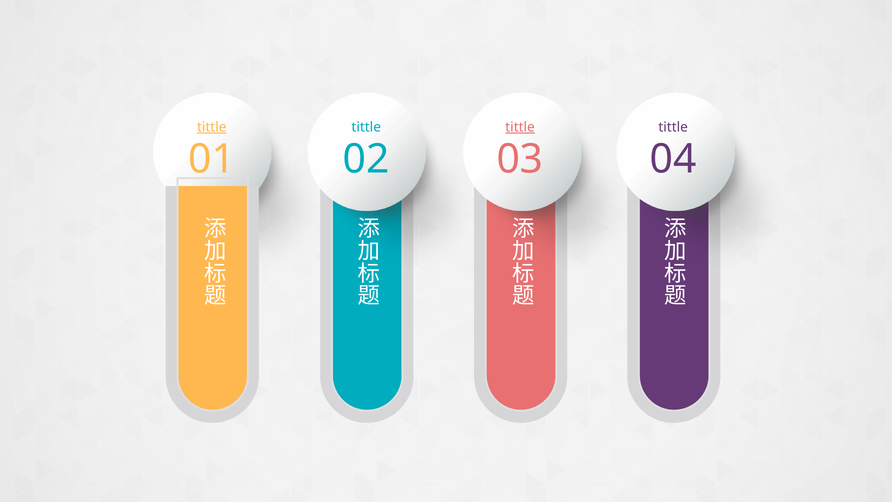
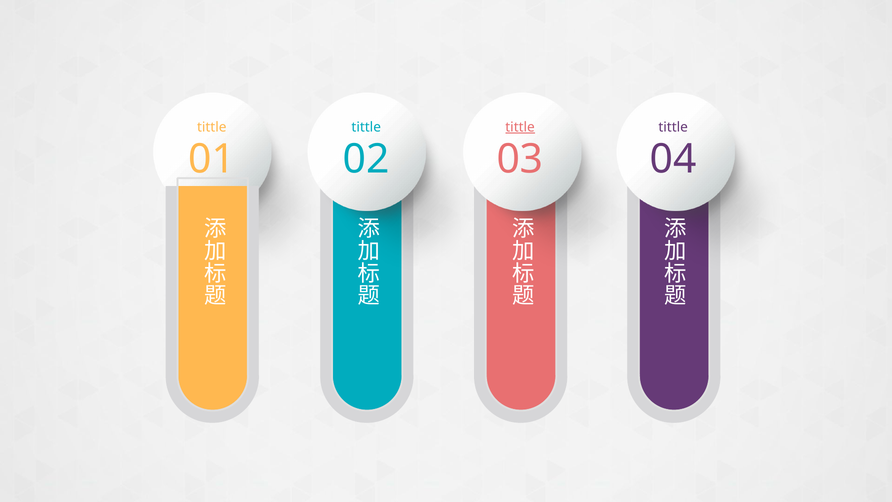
tittle at (212, 127) underline: present -> none
